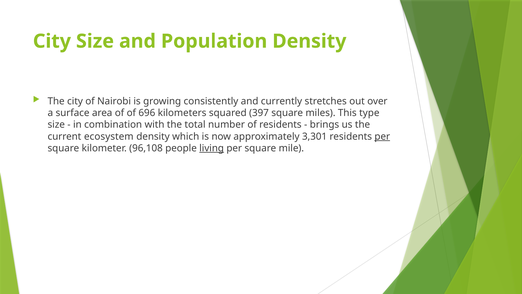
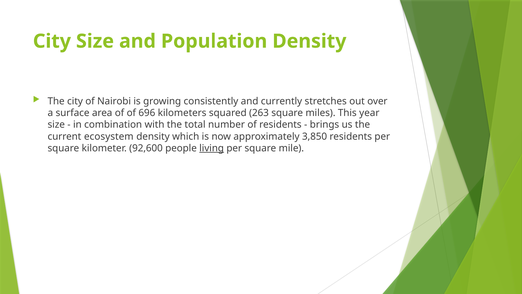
397: 397 -> 263
type: type -> year
3,301: 3,301 -> 3,850
per at (382, 136) underline: present -> none
96,108: 96,108 -> 92,600
